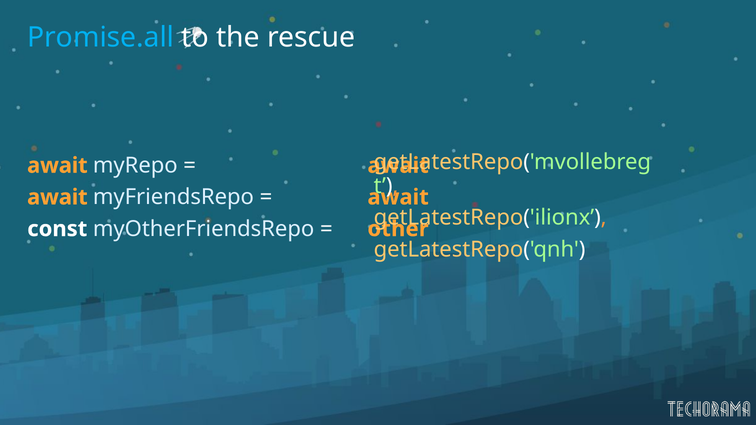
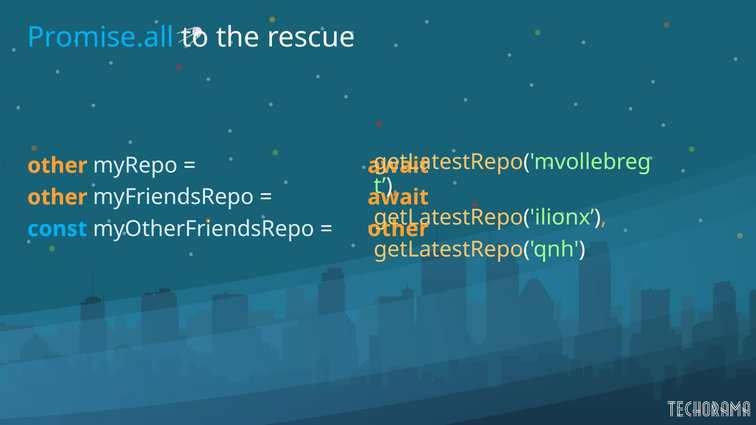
await at (57, 166): await -> other
await at (57, 197): await -> other
const colour: white -> light blue
